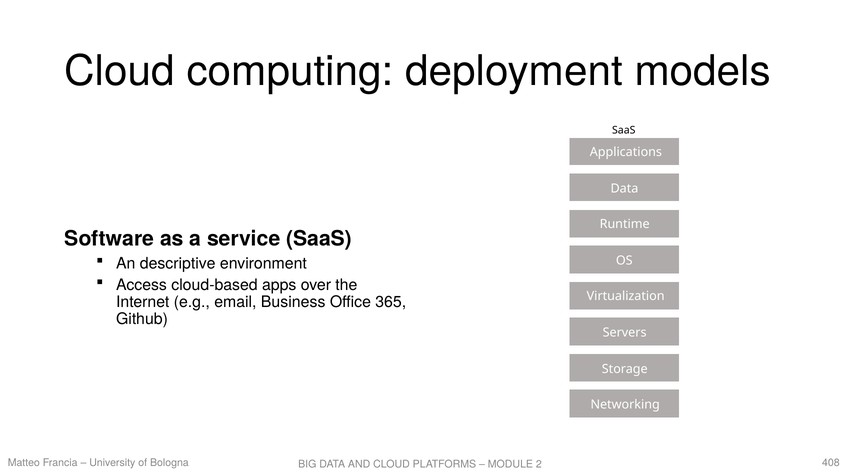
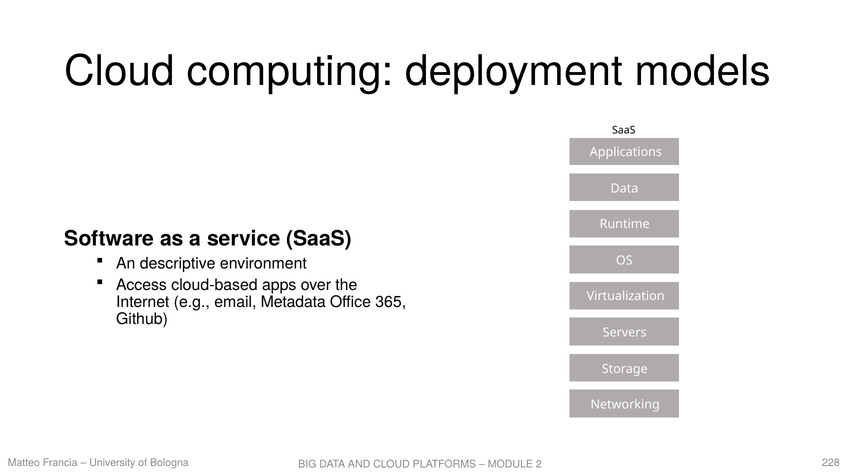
Business: Business -> Metadata
408: 408 -> 228
